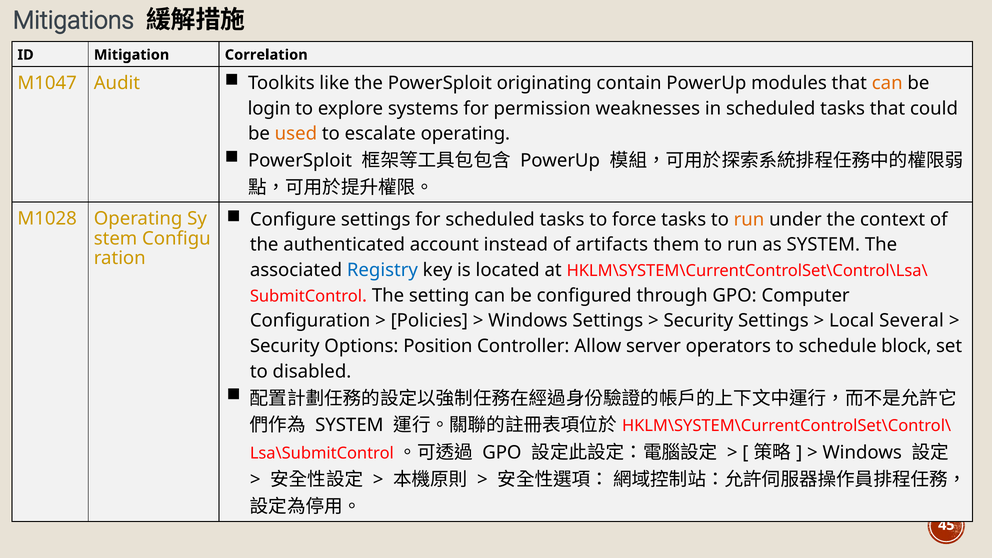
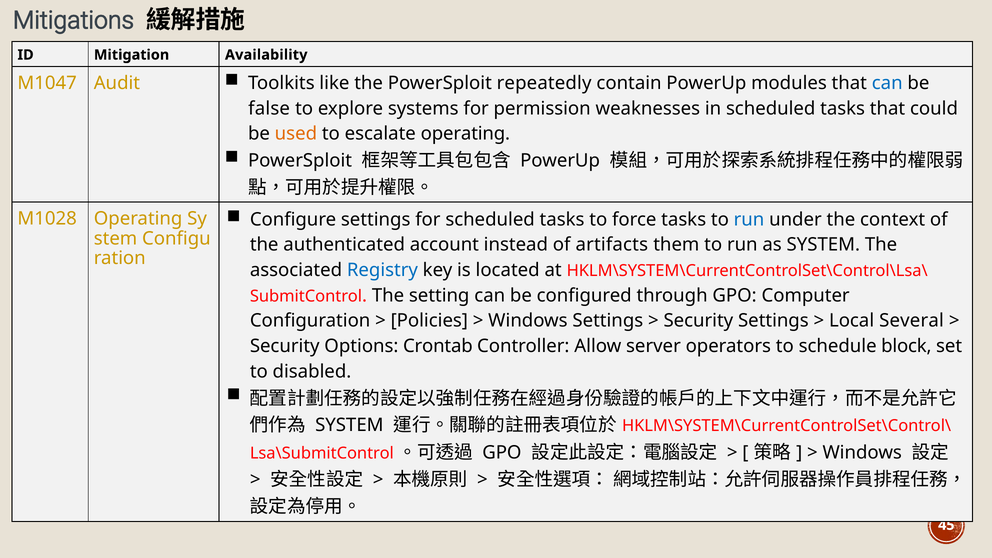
Correlation: Correlation -> Availability
originating: originating -> repeatedly
can at (887, 83) colour: orange -> blue
login: login -> false
run at (749, 220) colour: orange -> blue
Position: Position -> Crontab
